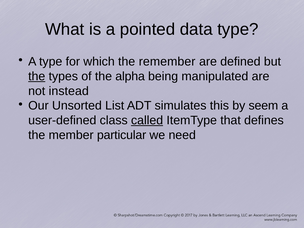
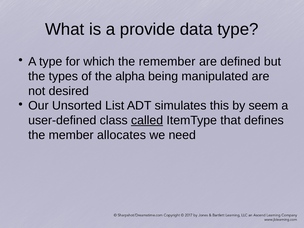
pointed: pointed -> provide
the at (37, 76) underline: present -> none
instead: instead -> desired
particular: particular -> allocates
